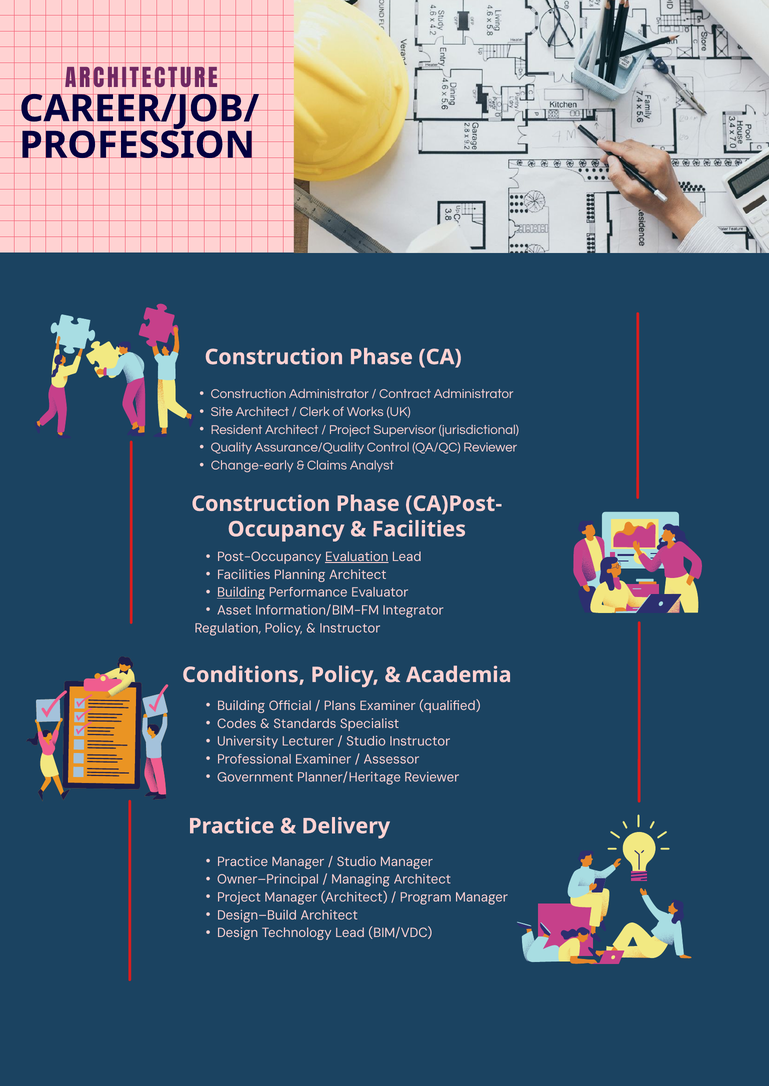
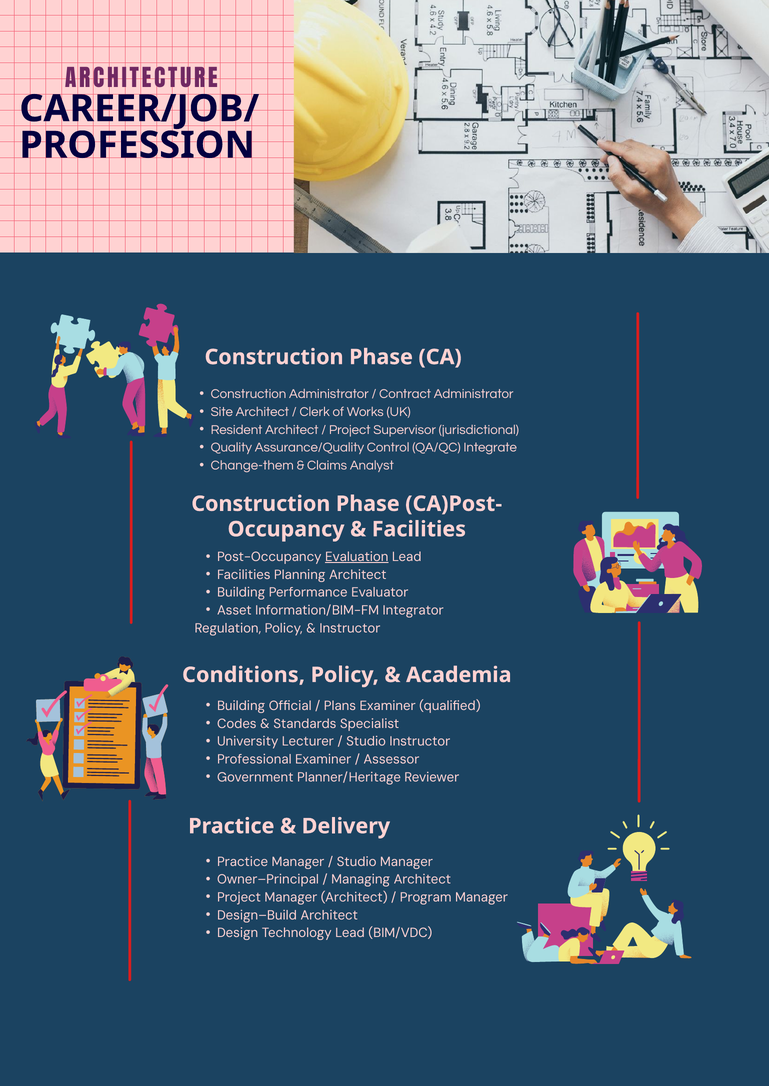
QA/QC Reviewer: Reviewer -> Integrate
Change-early: Change-early -> Change-them
Building at (241, 593) underline: present -> none
